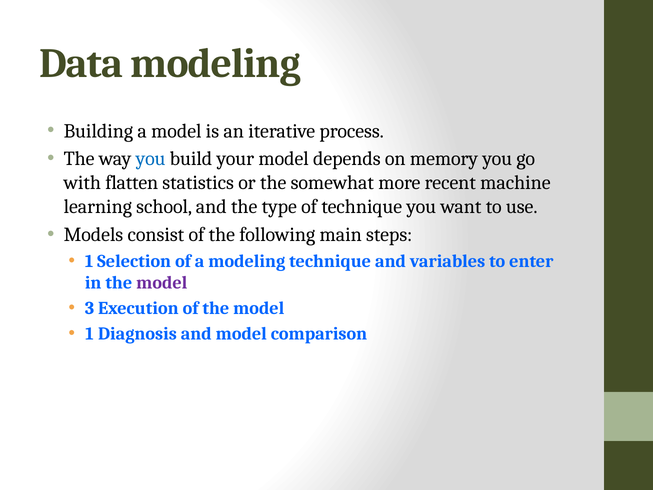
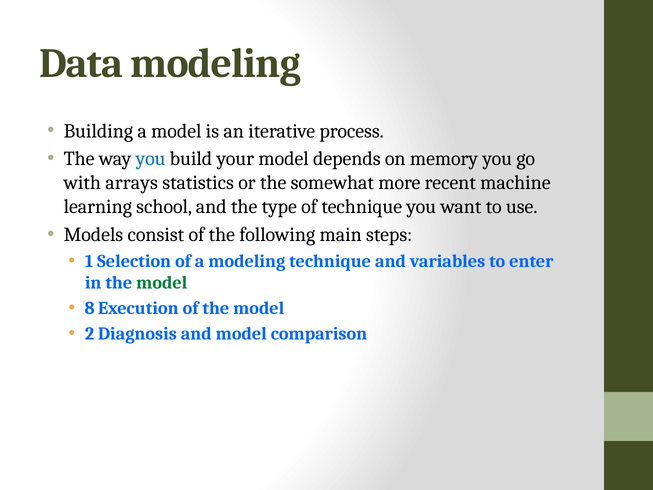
flatten: flatten -> arrays
model at (162, 283) colour: purple -> green
3: 3 -> 8
1 at (89, 334): 1 -> 2
